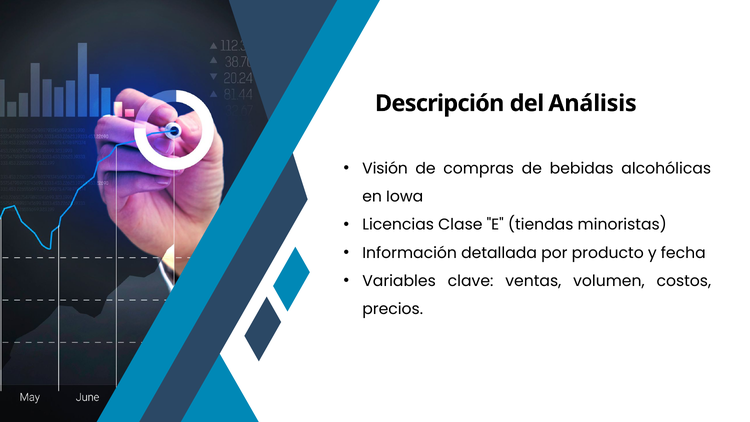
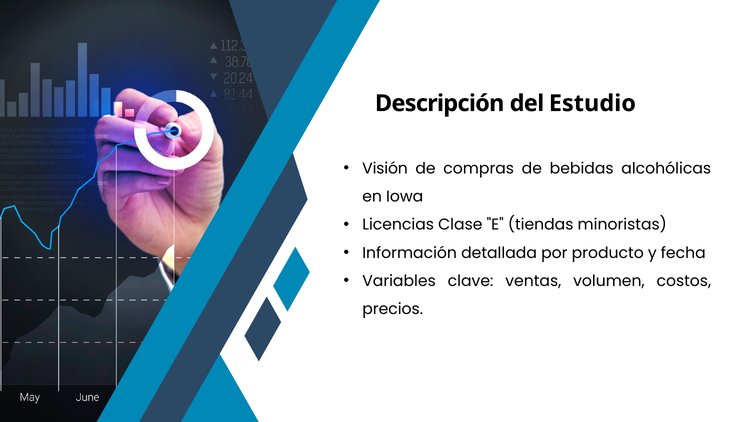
Análisis: Análisis -> Estudio
